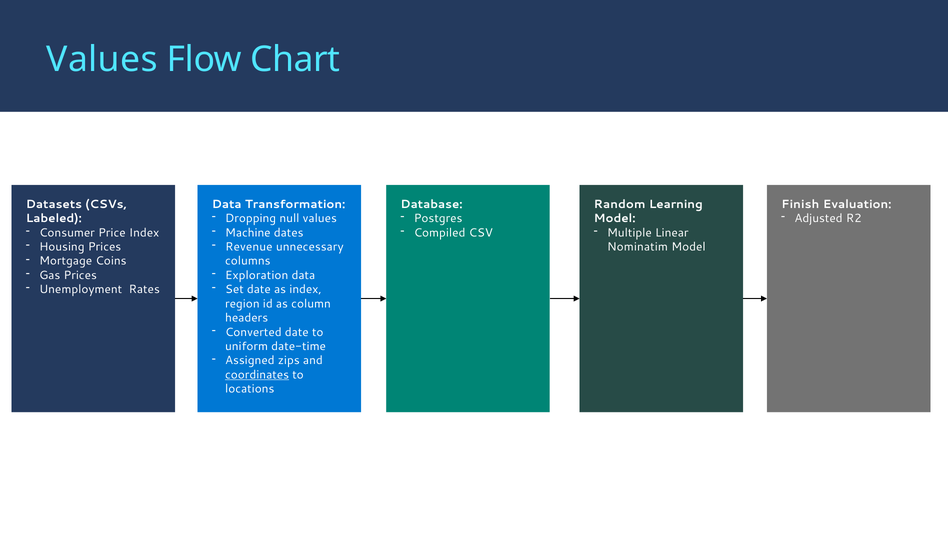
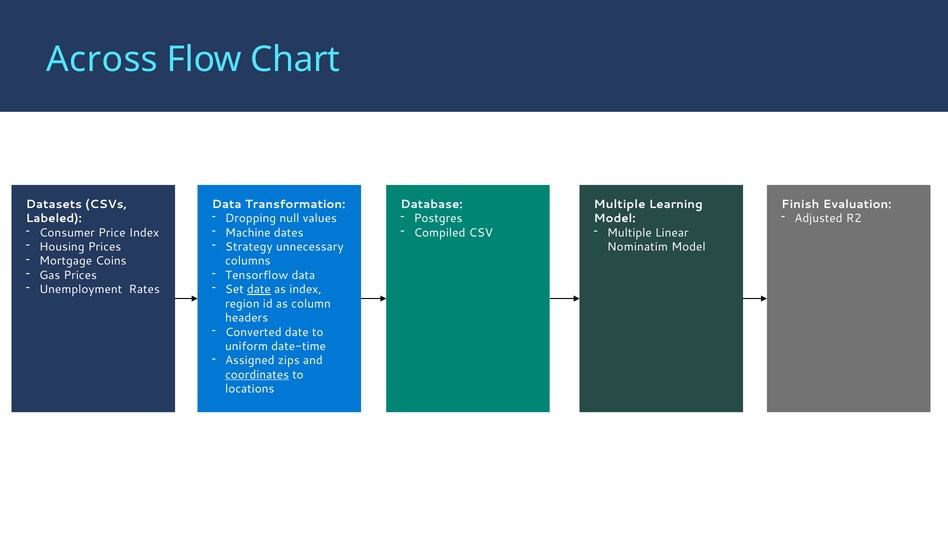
Values at (102, 60): Values -> Across
Random at (620, 204): Random -> Multiple
Revenue: Revenue -> Strategy
Exploration: Exploration -> Tensorflow
date at (259, 290) underline: none -> present
